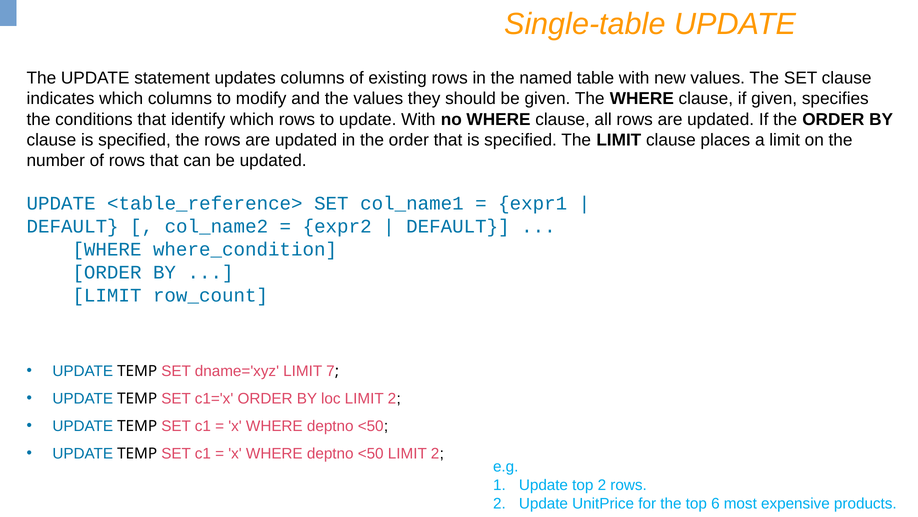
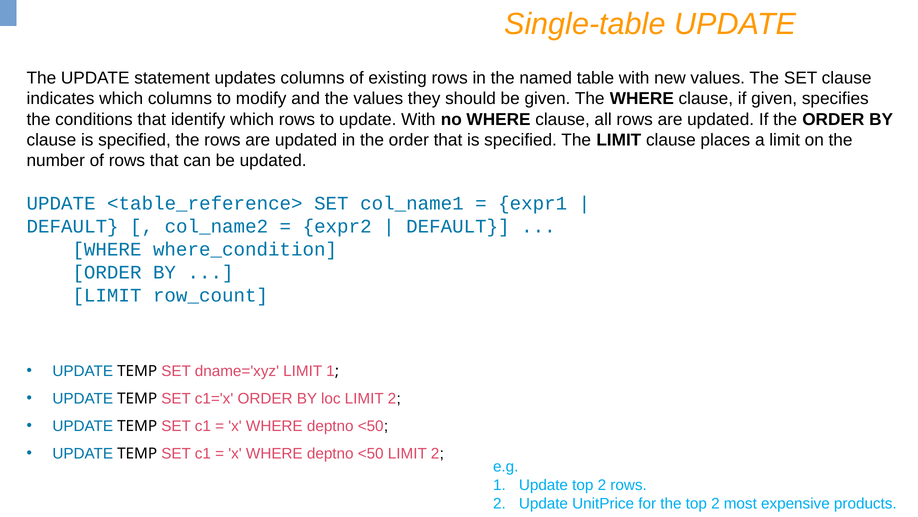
LIMIT 7: 7 -> 1
the top 6: 6 -> 2
